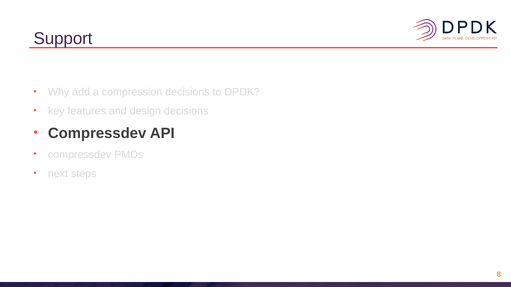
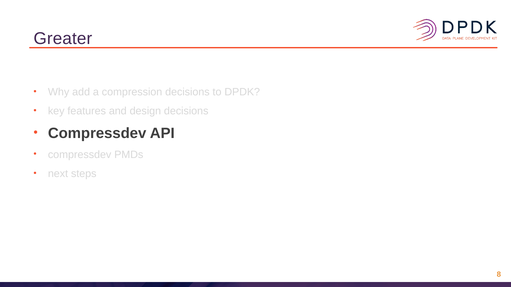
Support: Support -> Greater
